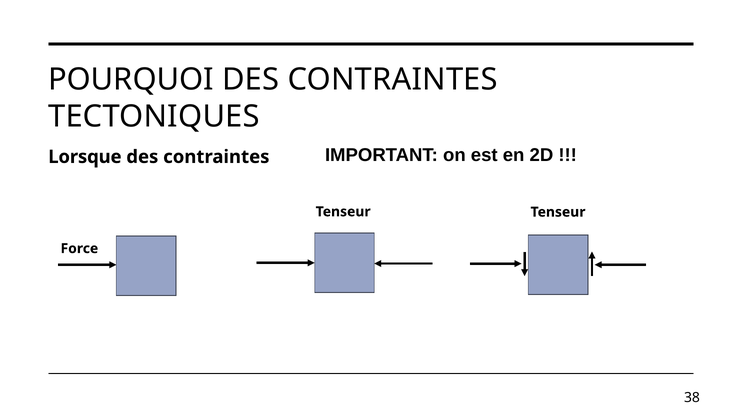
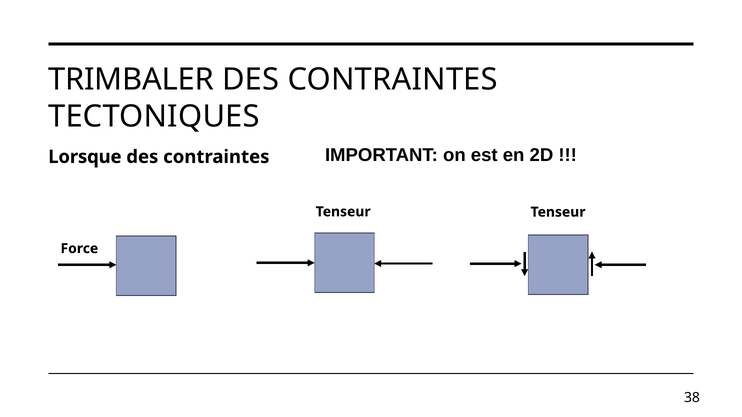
POURQUOI: POURQUOI -> TRIMBALER
